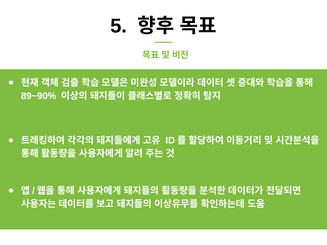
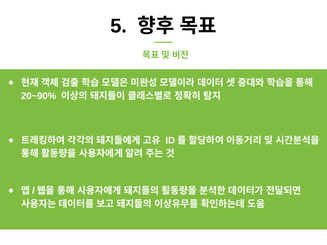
89~90%: 89~90% -> 20~90%
